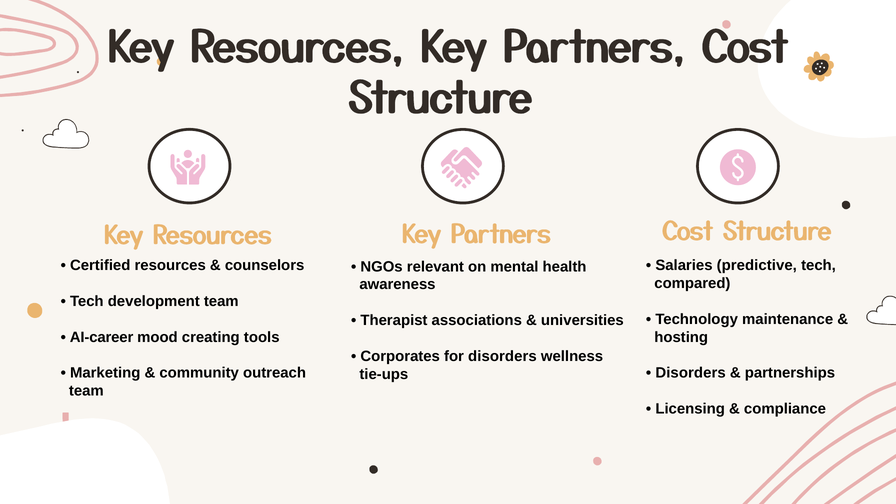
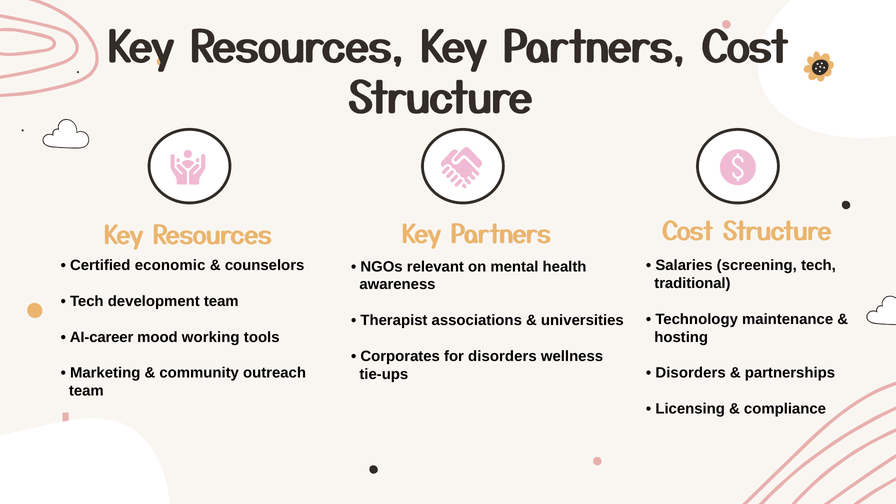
Certified resources: resources -> economic
predictive: predictive -> screening
compared: compared -> traditional
creating: creating -> working
